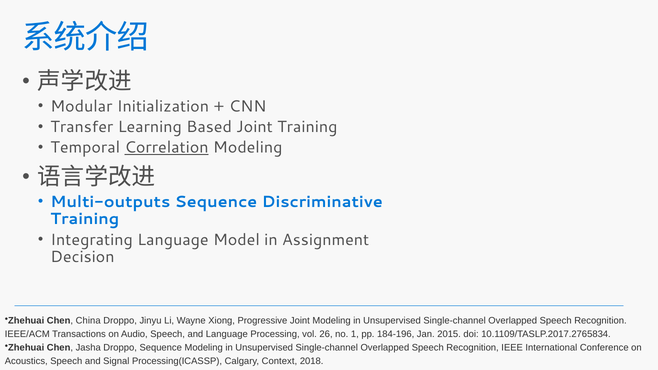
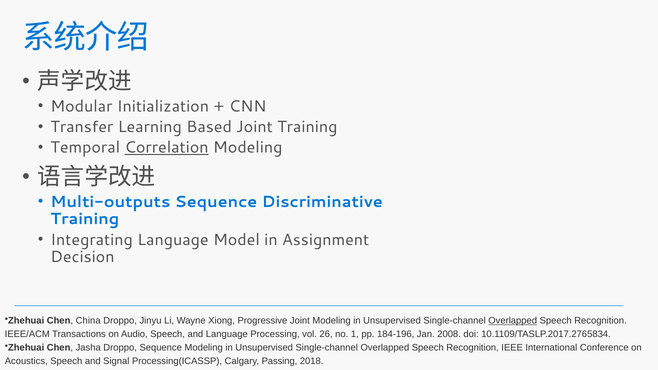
Overlapped at (513, 321) underline: none -> present
2015: 2015 -> 2008
Context: Context -> Passing
